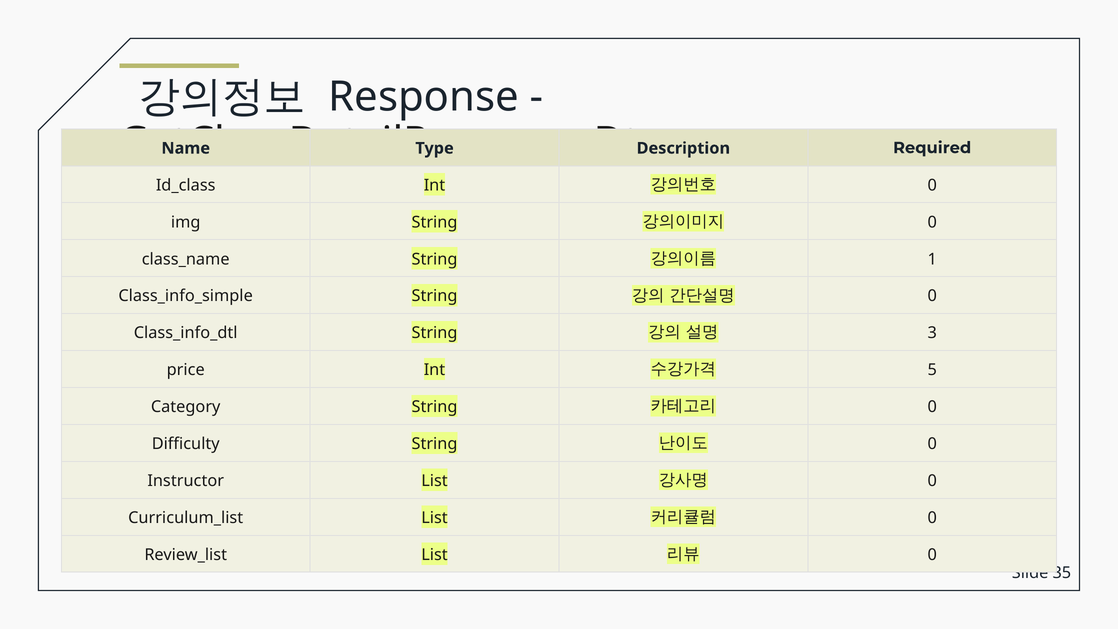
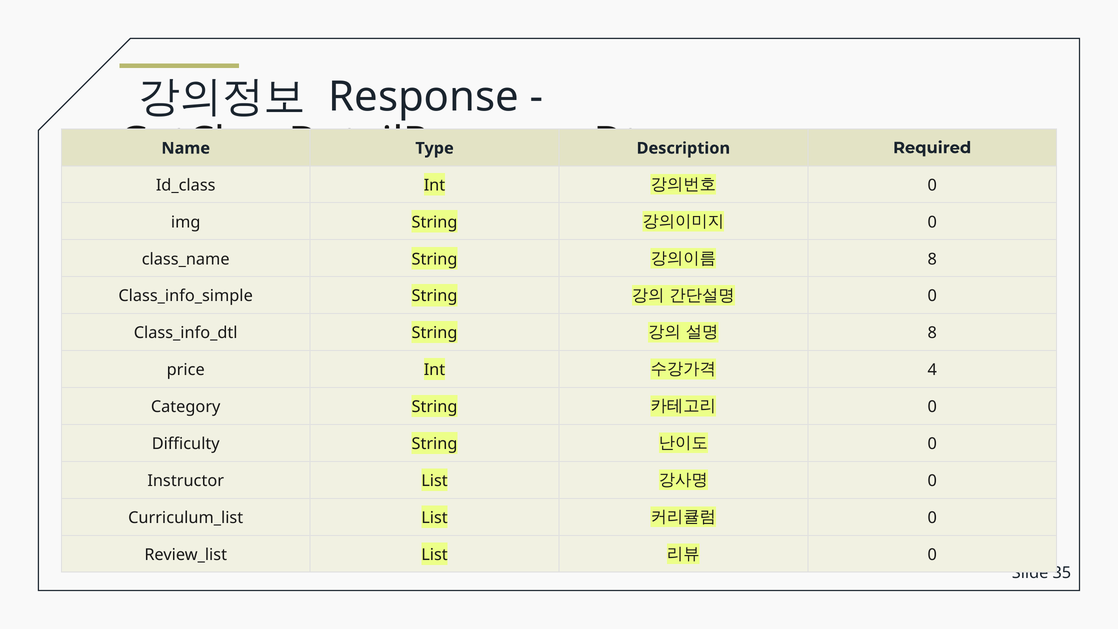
1 at (932, 259): 1 -> 8
3 at (932, 333): 3 -> 8
5: 5 -> 4
